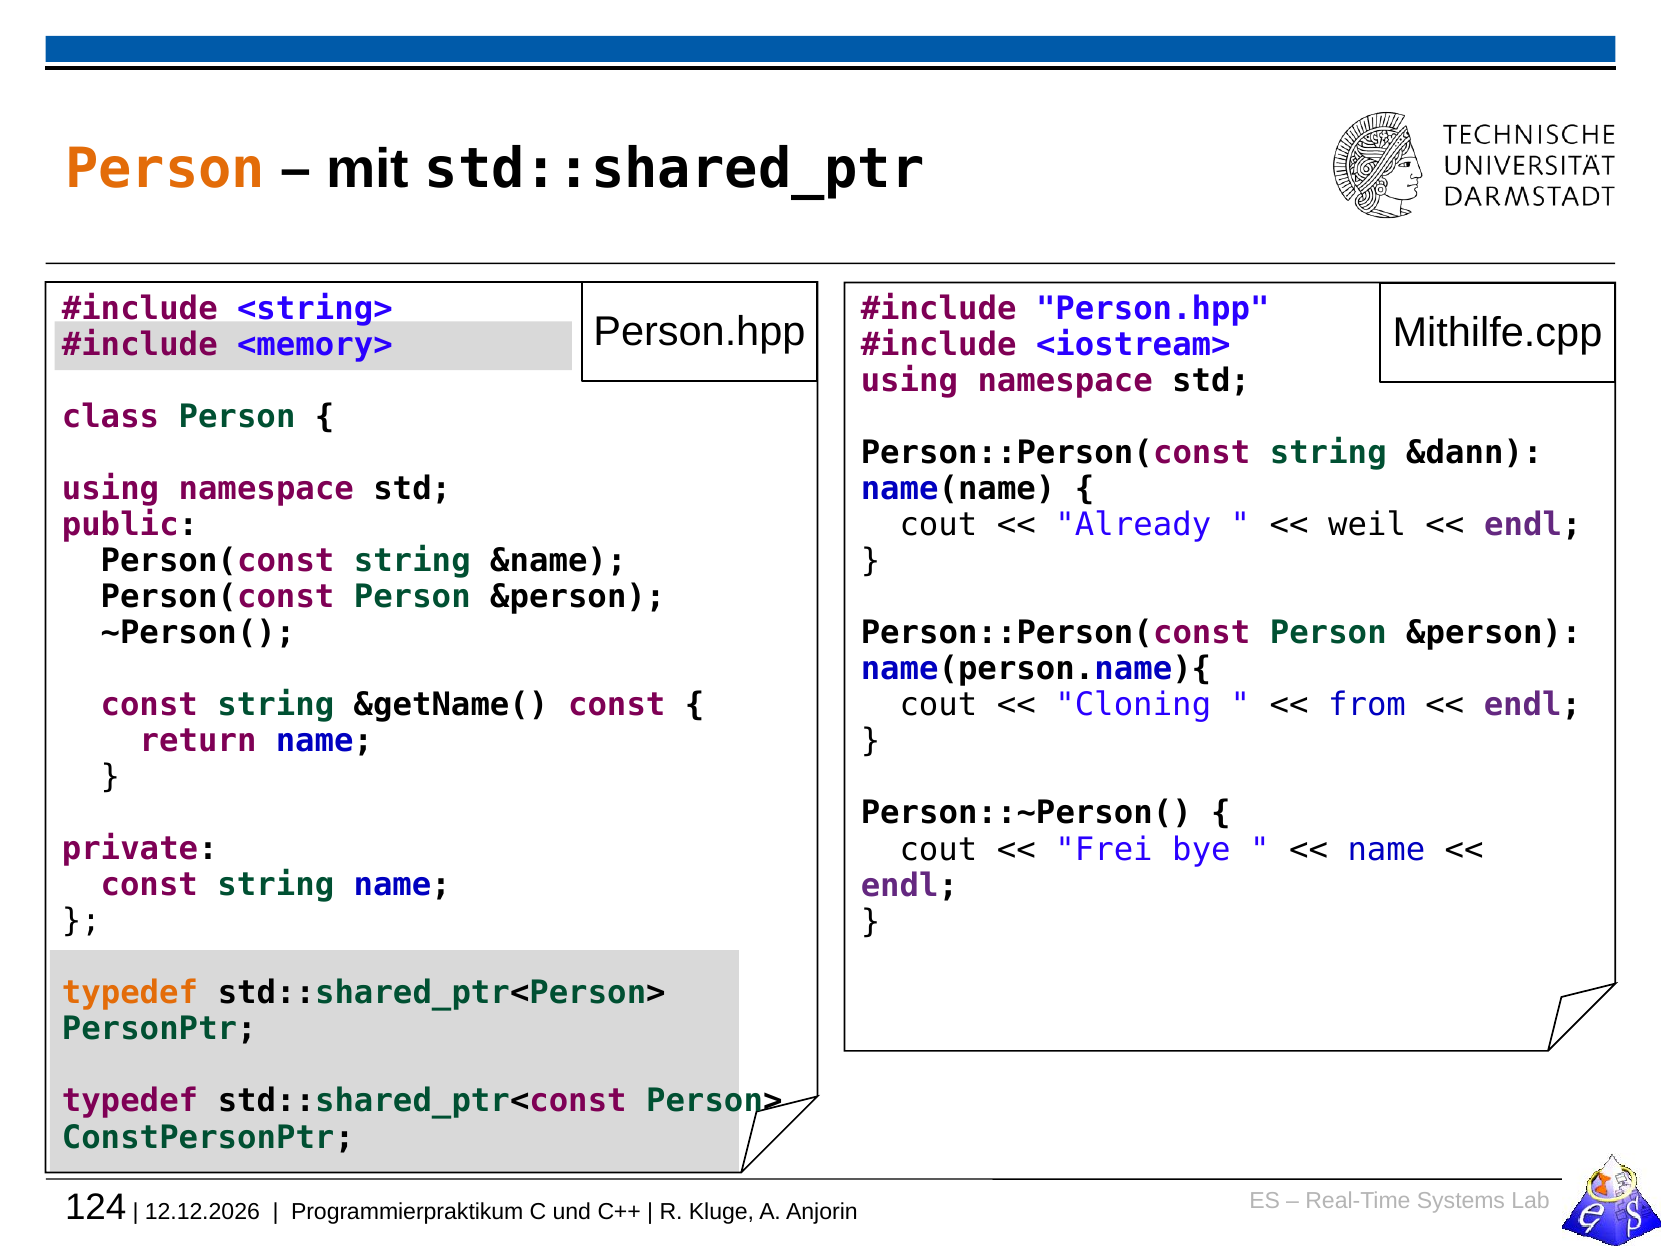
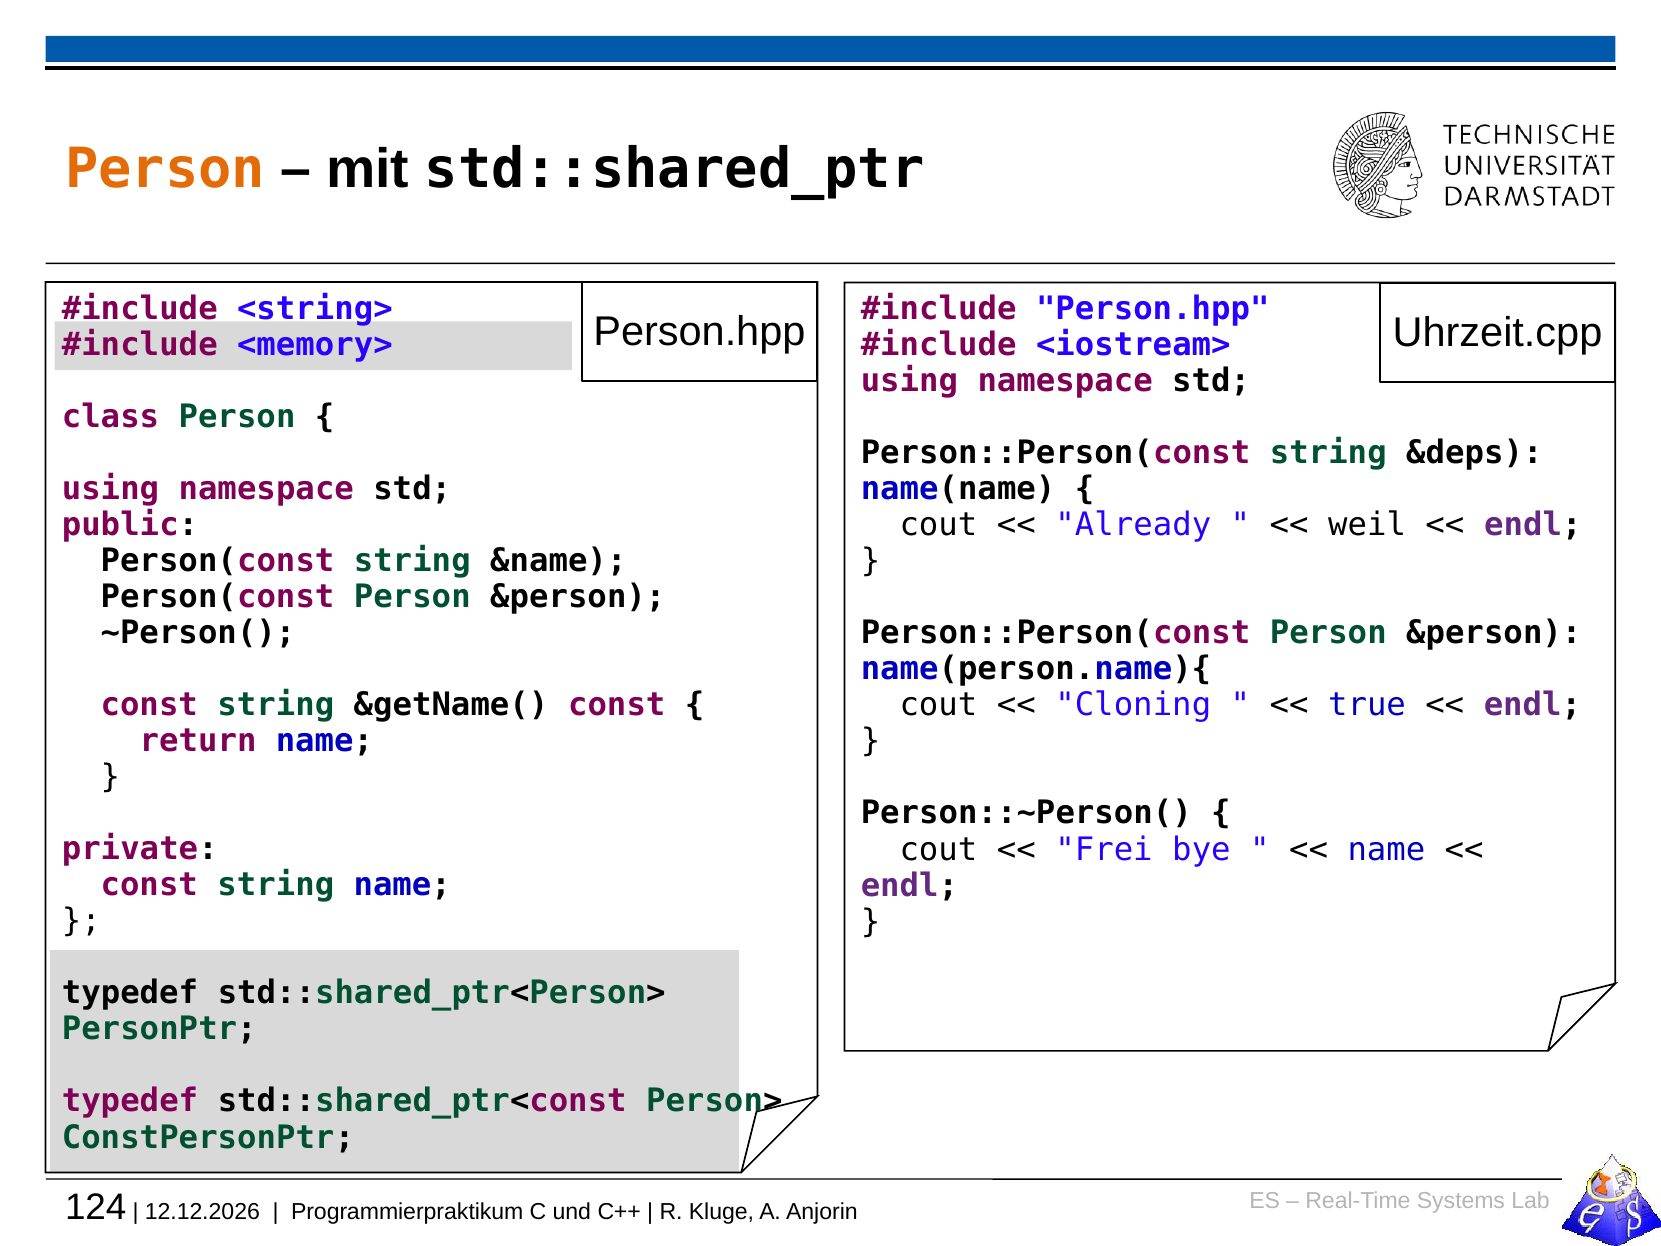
Mithilfe.cpp: Mithilfe.cpp -> Uhrzeit.cpp
&dann: &dann -> &deps
from: from -> true
typedef at (130, 993) colour: orange -> black
